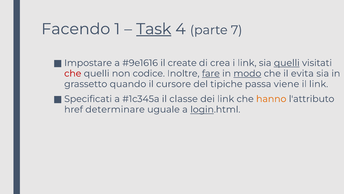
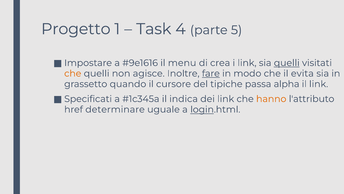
Facendo: Facendo -> Progetto
Task underline: present -> none
7: 7 -> 5
create: create -> menu
che at (73, 73) colour: red -> orange
codice: codice -> agisce
modo underline: present -> none
viene: viene -> alpha
classe: classe -> indica
